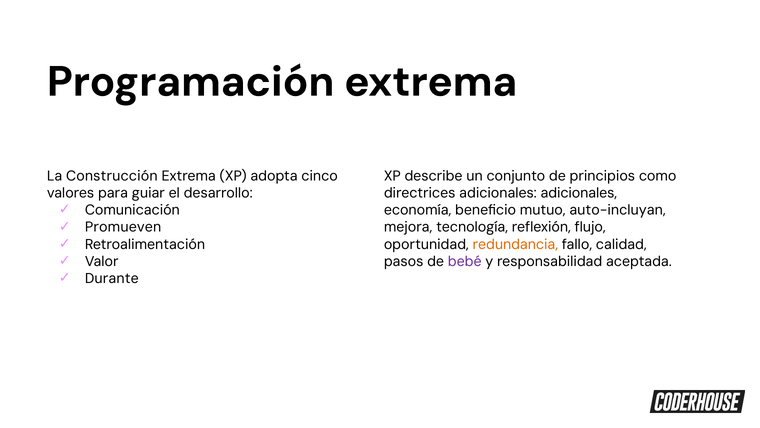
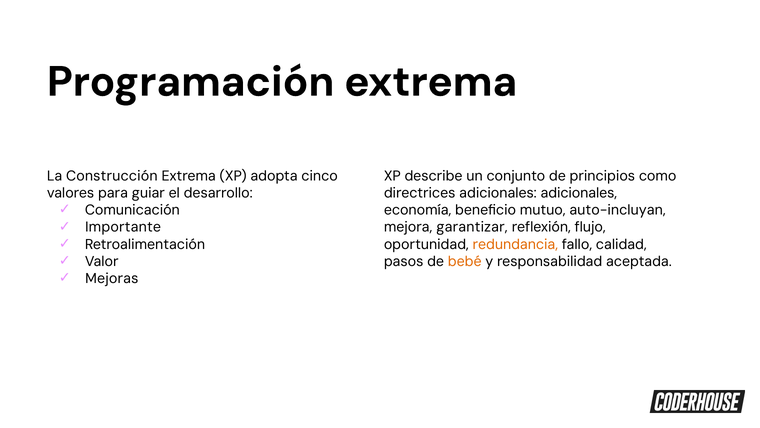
Promueven: Promueven -> Importante
tecnología: tecnología -> garantizar
bebé colour: purple -> orange
Durante: Durante -> Mejoras
